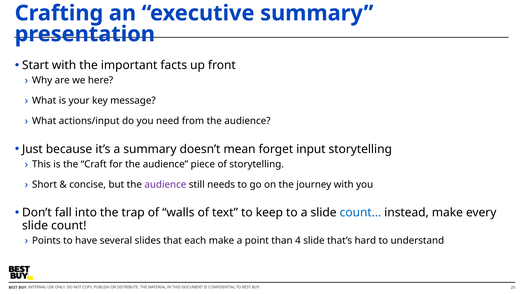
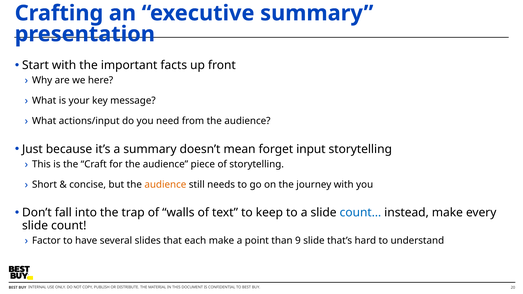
audience at (165, 185) colour: purple -> orange
Points: Points -> Factor
4: 4 -> 9
